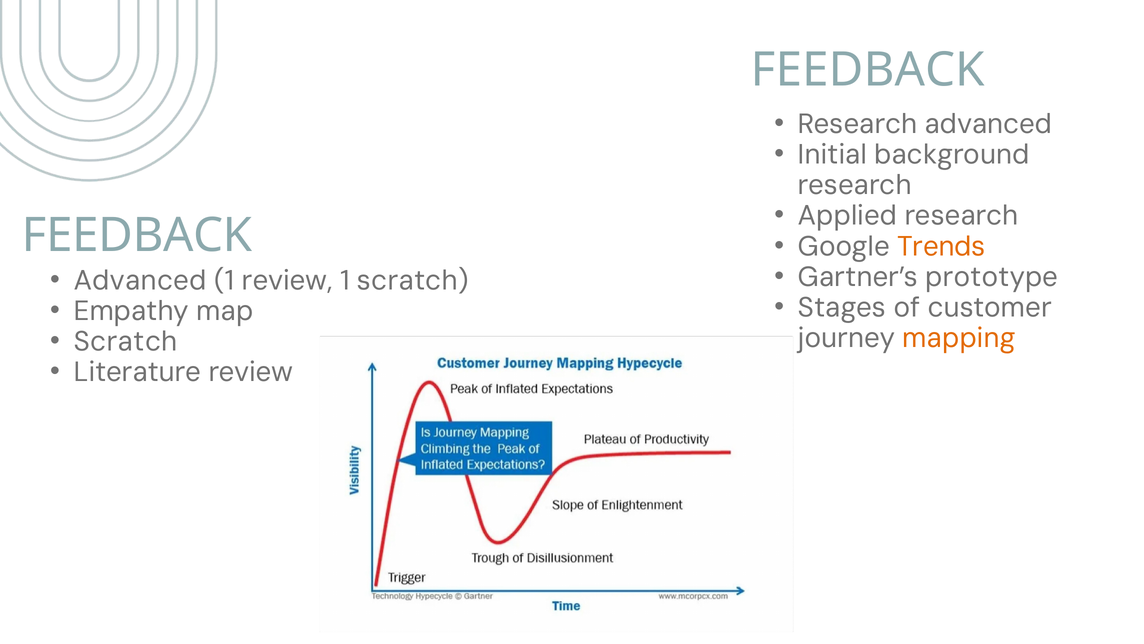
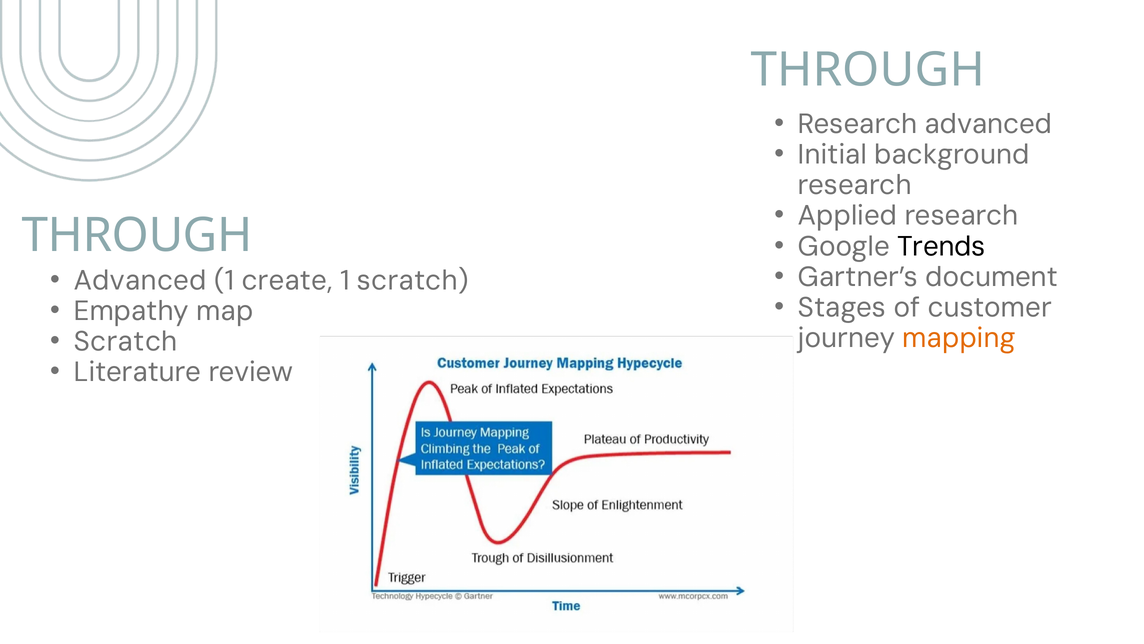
FEEDBACK at (868, 70): FEEDBACK -> THROUGH
FEEDBACK at (137, 236): FEEDBACK -> THROUGH
Trends colour: orange -> black
prototype: prototype -> document
1 review: review -> create
